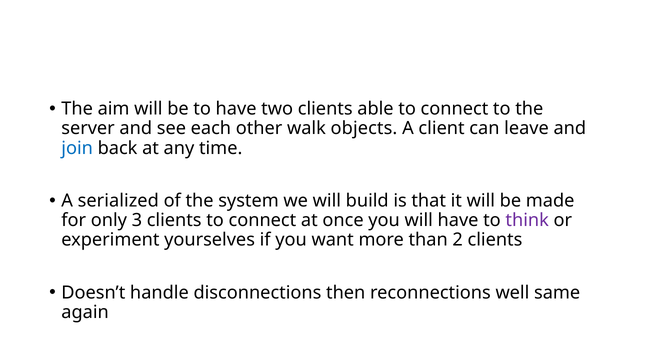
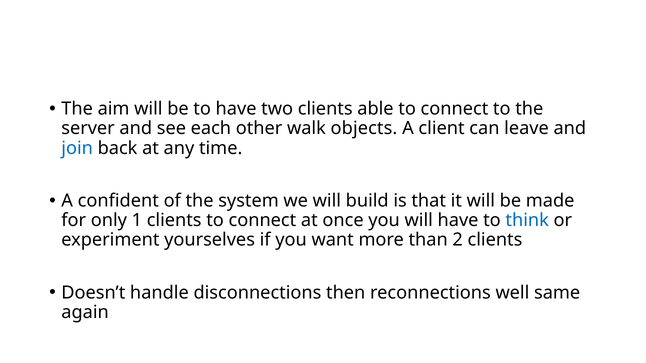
serialized: serialized -> confident
3: 3 -> 1
think colour: purple -> blue
